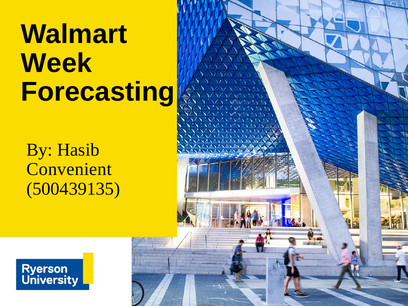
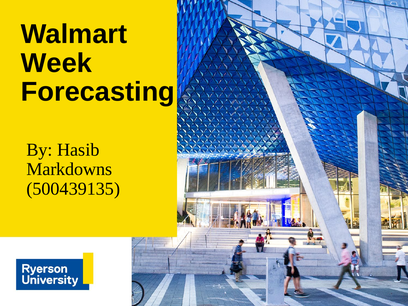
Convenient: Convenient -> Markdowns
